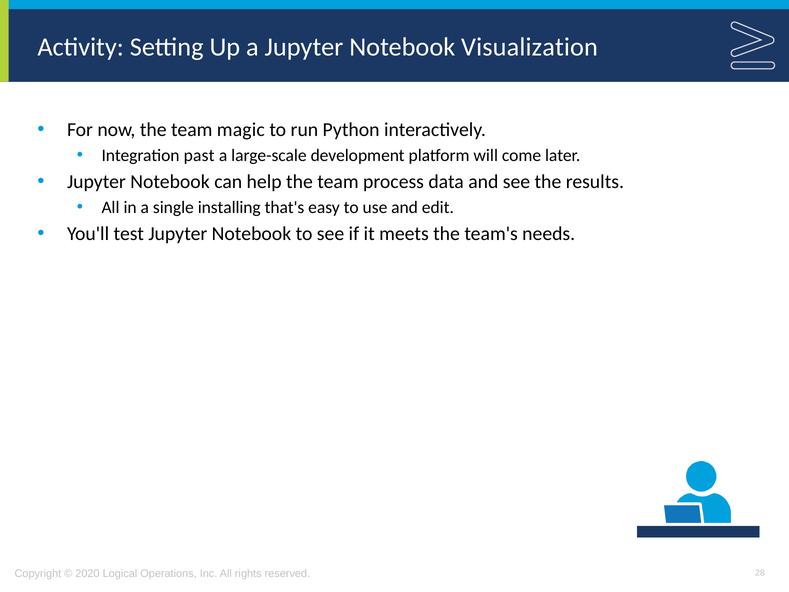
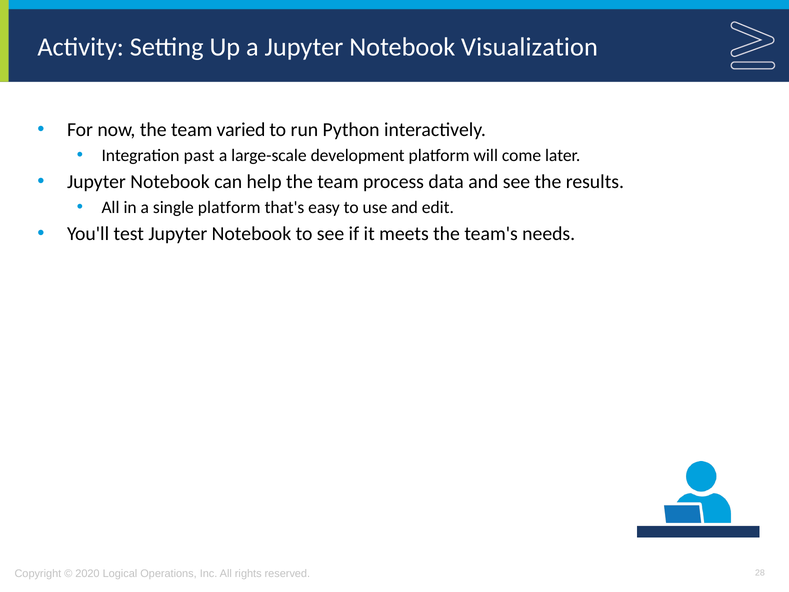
magic: magic -> varied
single installing: installing -> platform
